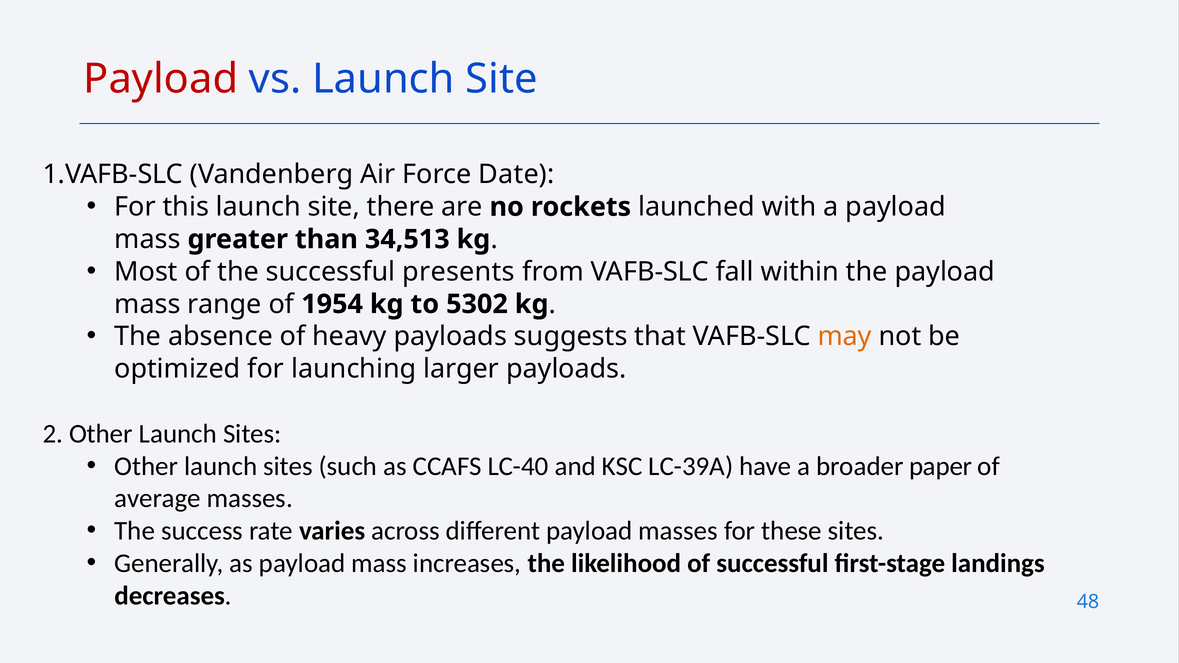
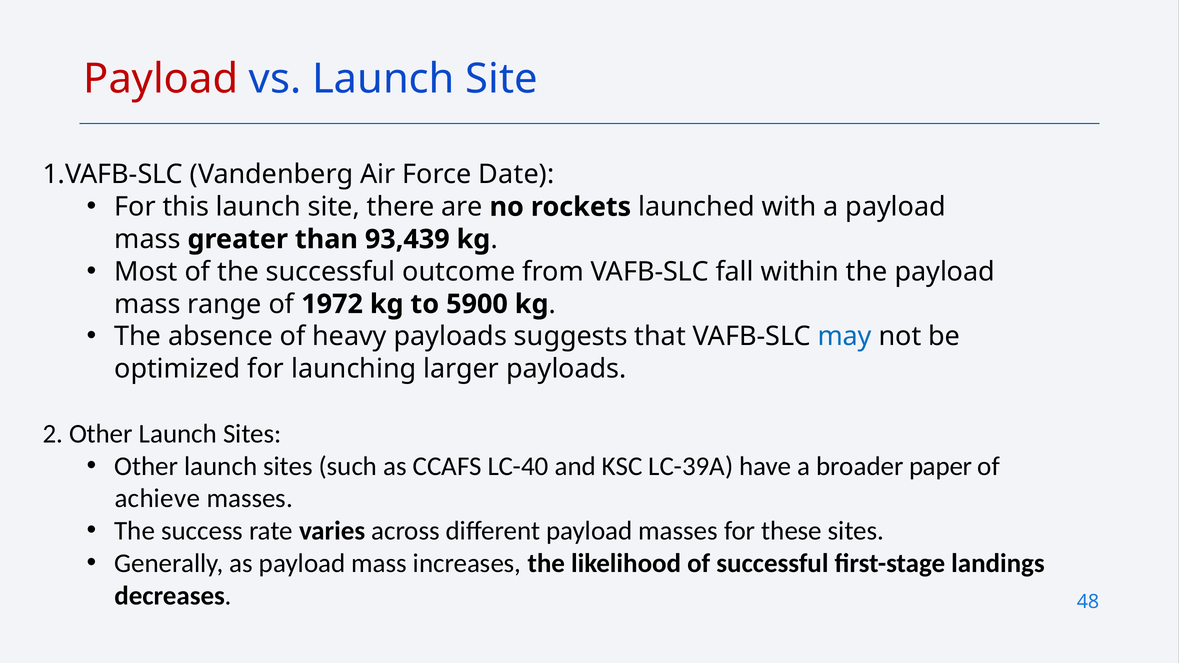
34,513: 34,513 -> 93,439
presents: presents -> outcome
1954: 1954 -> 1972
5302: 5302 -> 5900
may colour: orange -> blue
average: average -> achieve
